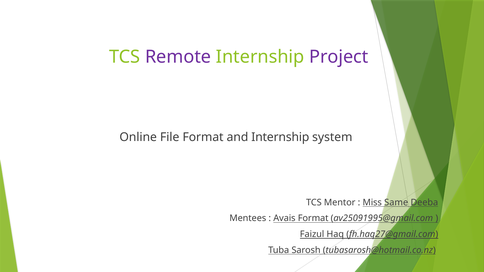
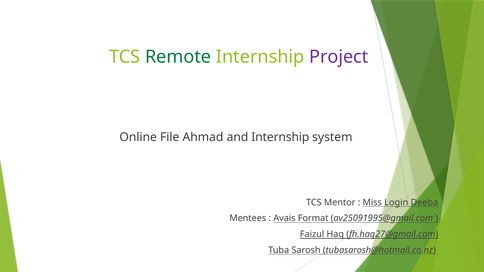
Remote colour: purple -> green
File Format: Format -> Ahmad
Same: Same -> Login
